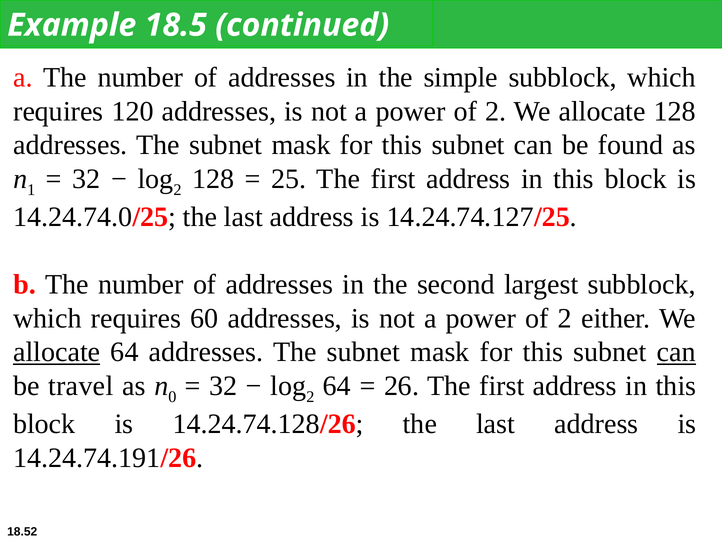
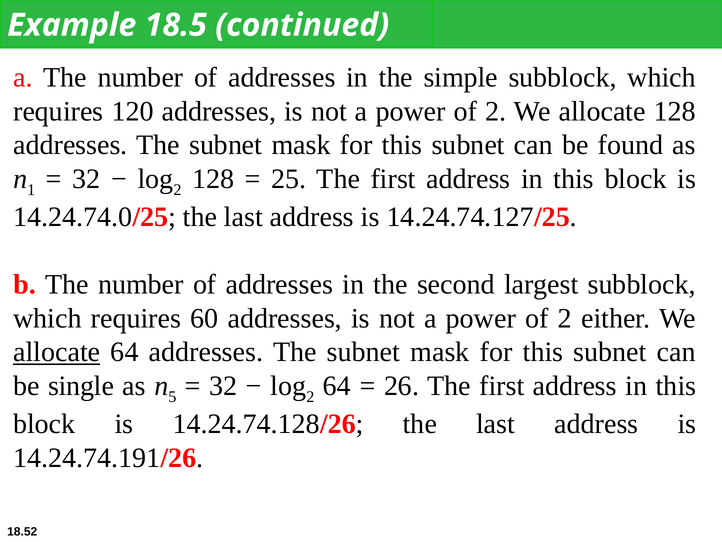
can at (676, 352) underline: present -> none
travel: travel -> single
0: 0 -> 5
